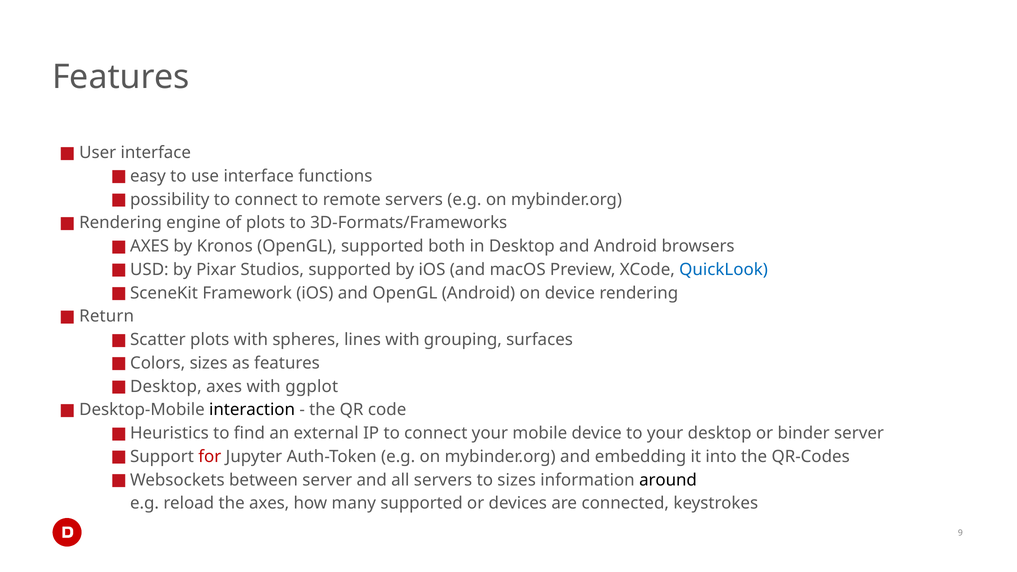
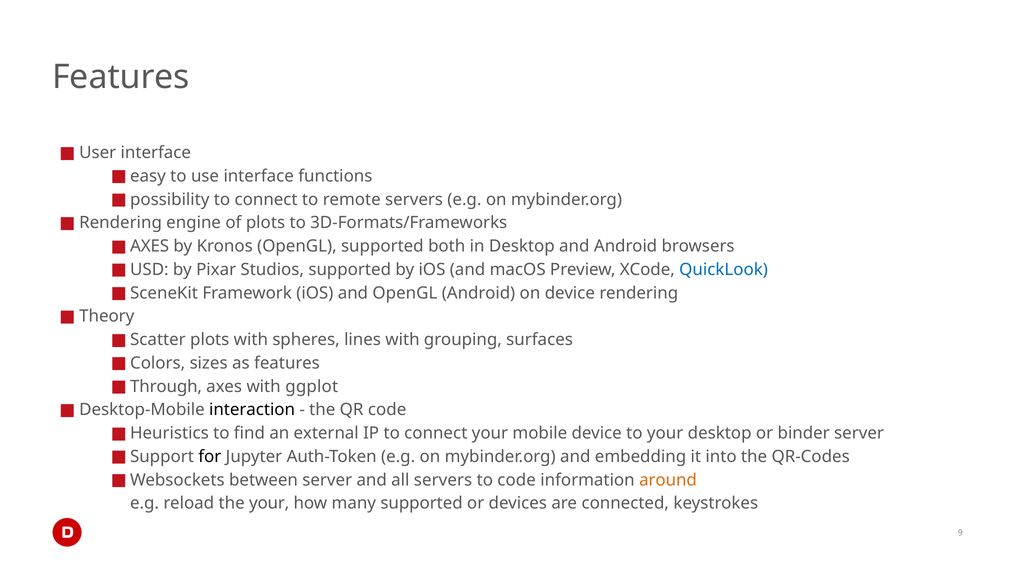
Return: Return -> Theory
Desktop at (166, 387): Desktop -> Through
for colour: red -> black
to sizes: sizes -> code
around colour: black -> orange
the axes: axes -> your
